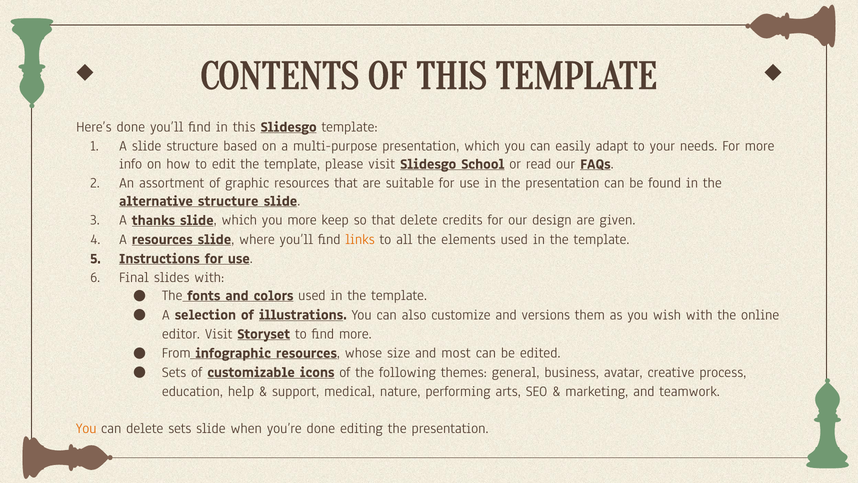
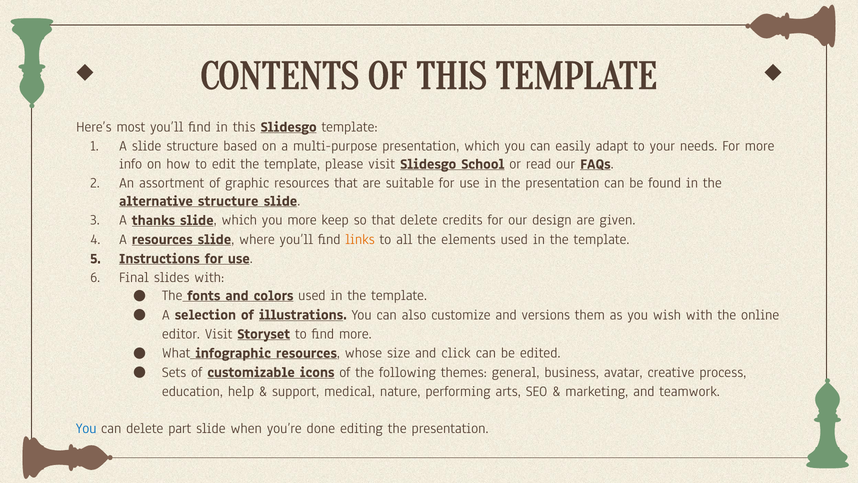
Here’s done: done -> most
From: From -> What
most: most -> click
You at (86, 428) colour: orange -> blue
delete sets: sets -> part
